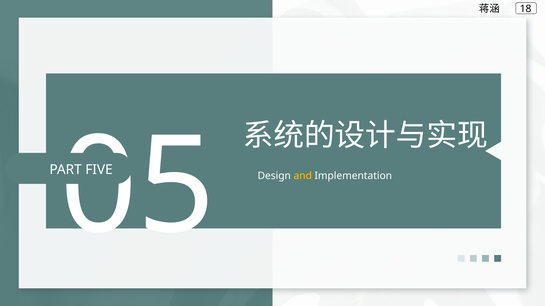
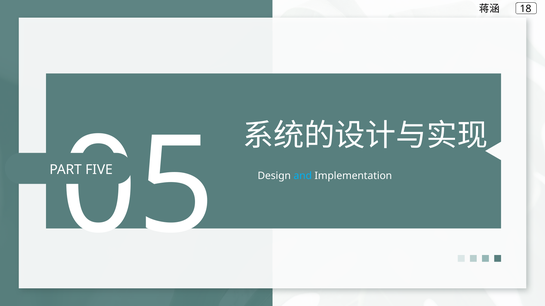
and colour: yellow -> light blue
